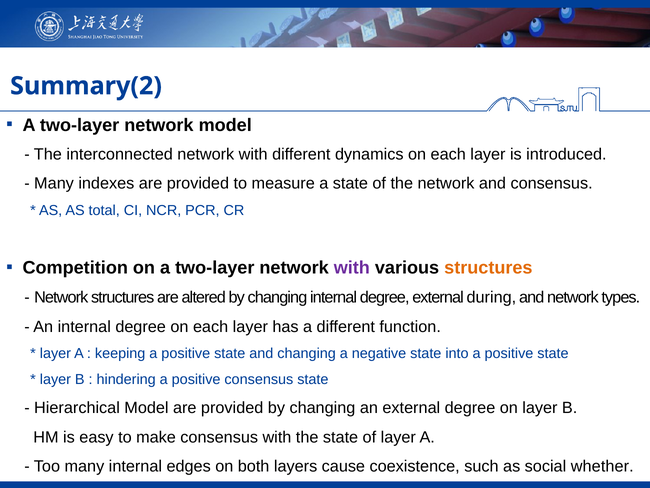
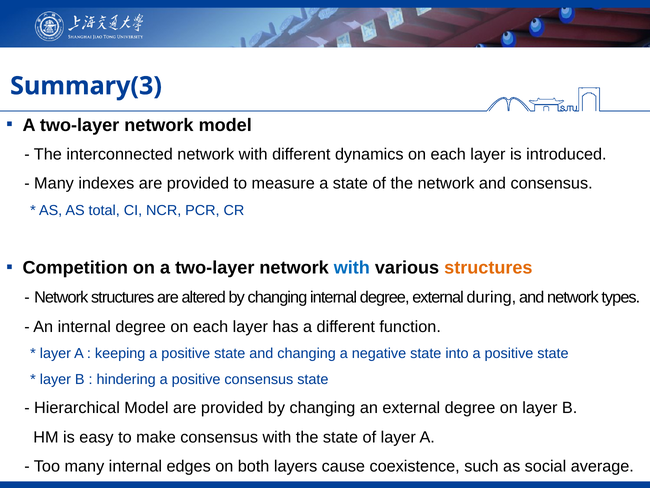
Summary(2: Summary(2 -> Summary(3
with at (352, 268) colour: purple -> blue
whether: whether -> average
